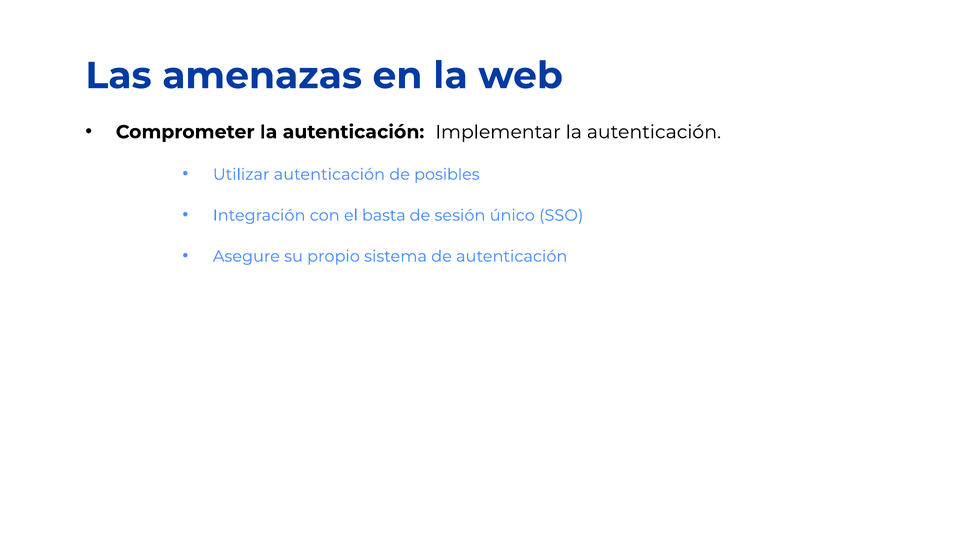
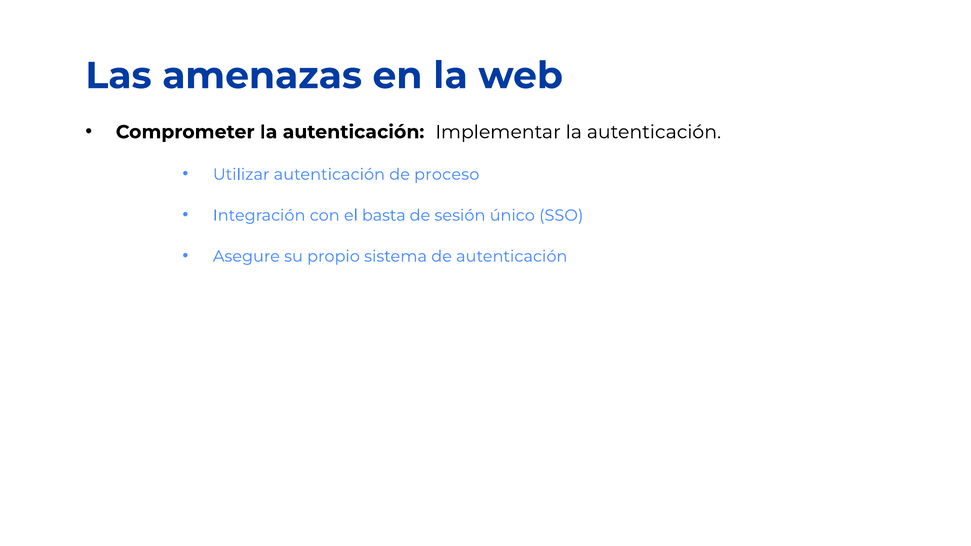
posibles: posibles -> proceso
